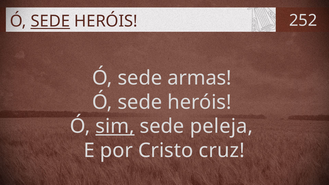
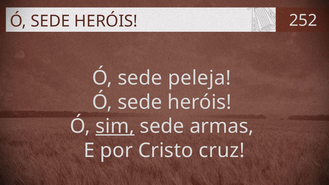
SEDE at (50, 21) underline: present -> none
armas: armas -> peleja
peleja: peleja -> armas
